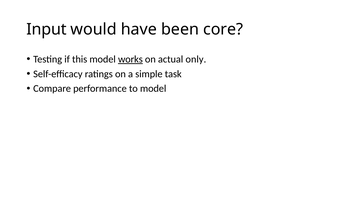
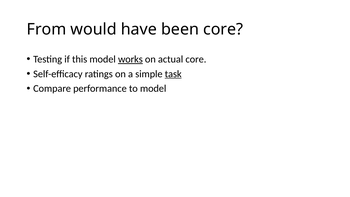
Input: Input -> From
actual only: only -> core
task underline: none -> present
